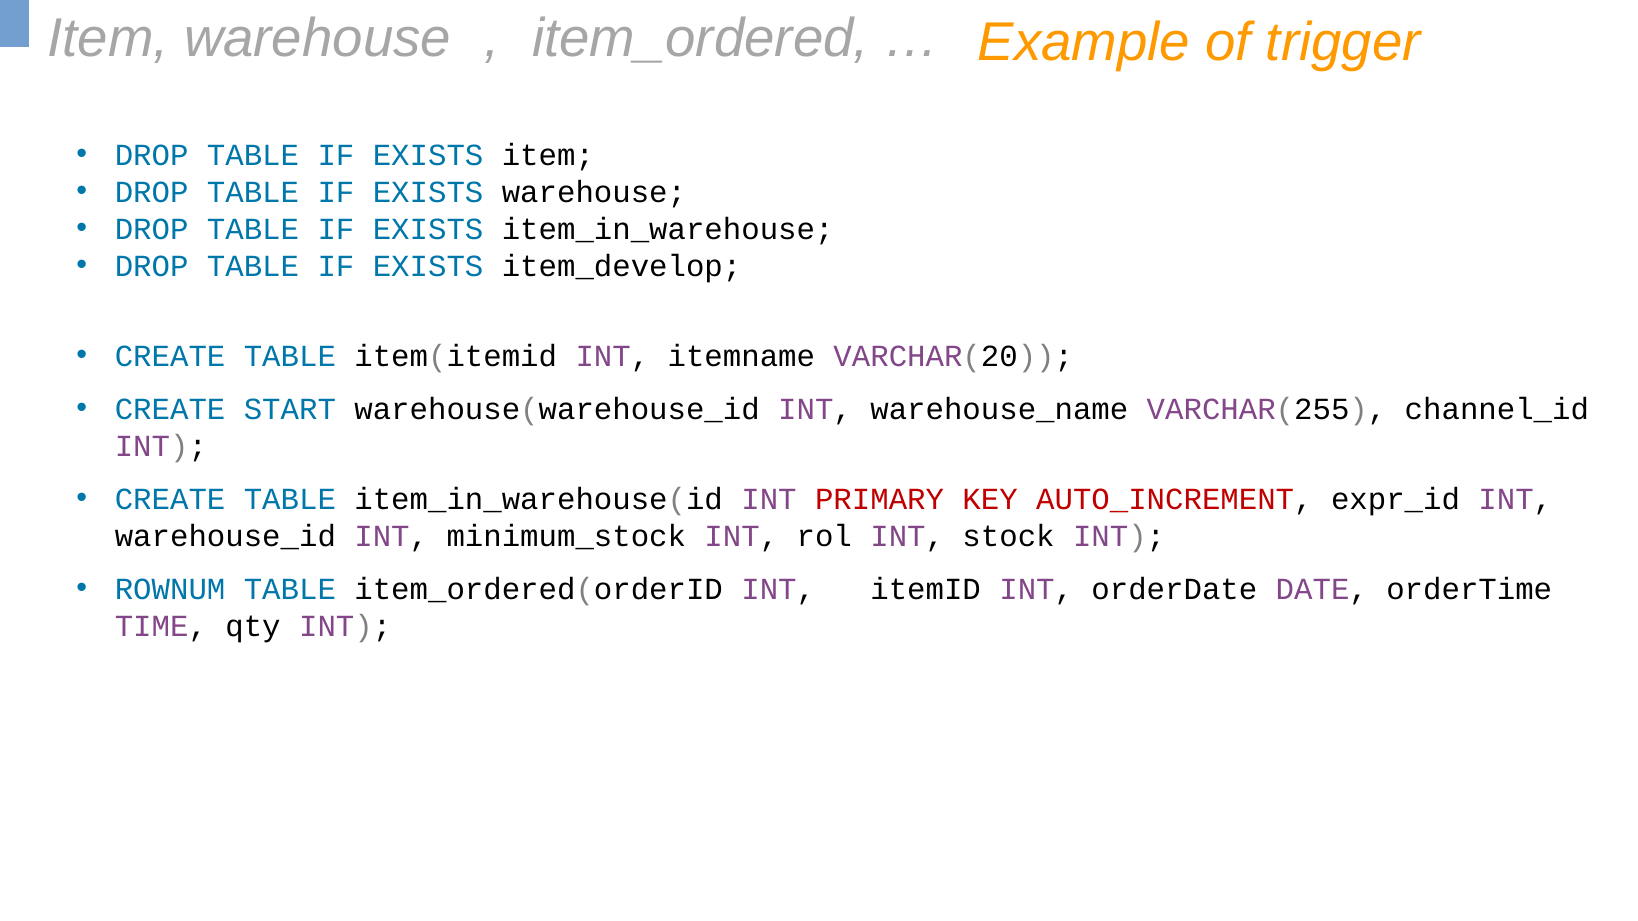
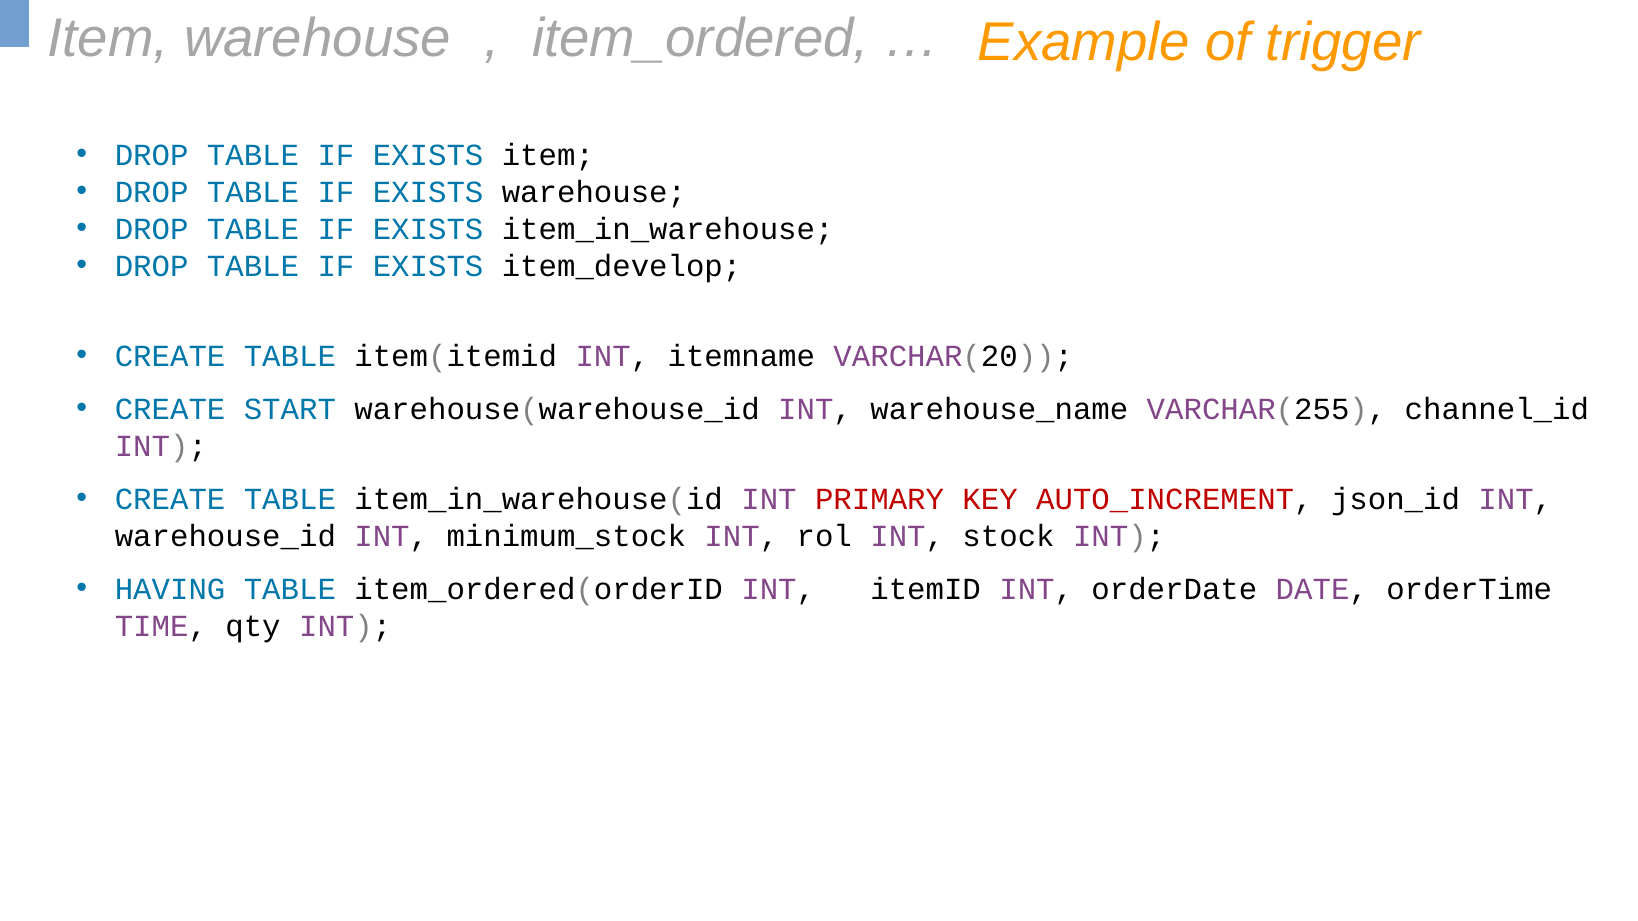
expr_id: expr_id -> json_id
ROWNUM: ROWNUM -> HAVING
